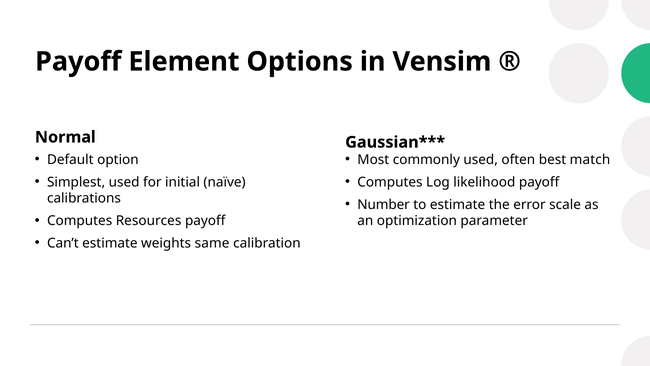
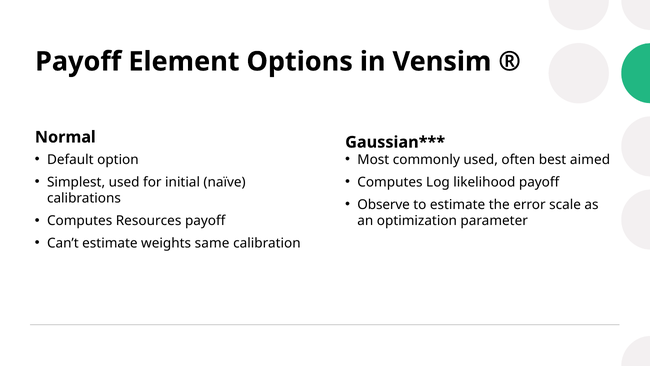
match: match -> aimed
Number: Number -> Observe
